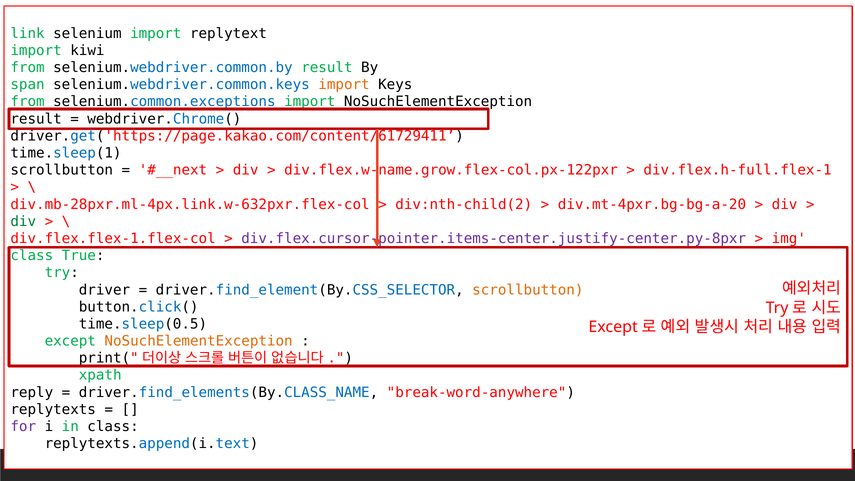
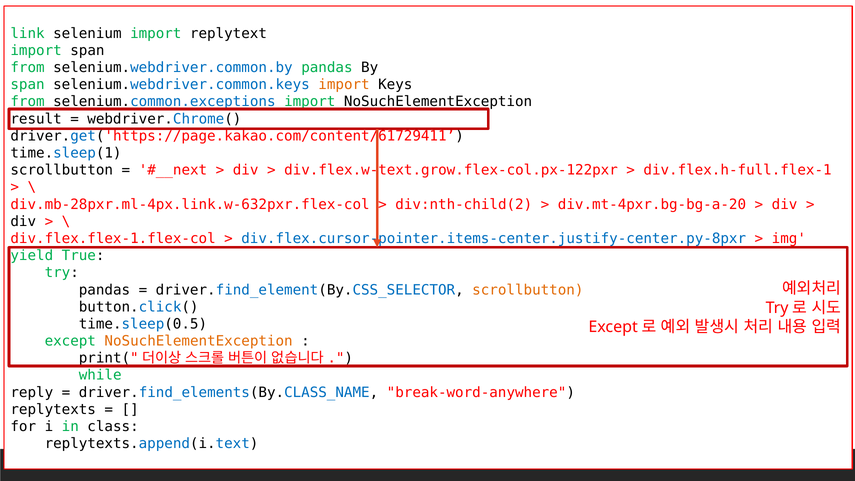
import kiwi: kiwi -> span
selenium.webdriver.common.by result: result -> pandas
div.flex.w-name.grow.flex-col.px-122pxr: div.flex.w-name.grow.flex-col.px-122pxr -> div.flex.w-text.grow.flex-col.px-122pxr
div at (23, 221) colour: green -> black
div.flex.cursor-pointer.items-center.justify-center.py-8pxr colour: purple -> blue
class at (32, 256): class -> yield
driver at (104, 290): driver -> pandas
xpath: xpath -> while
for colour: purple -> black
